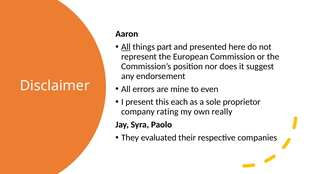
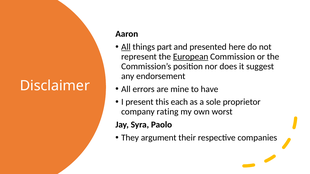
European underline: none -> present
even: even -> have
really: really -> worst
evaluated: evaluated -> argument
